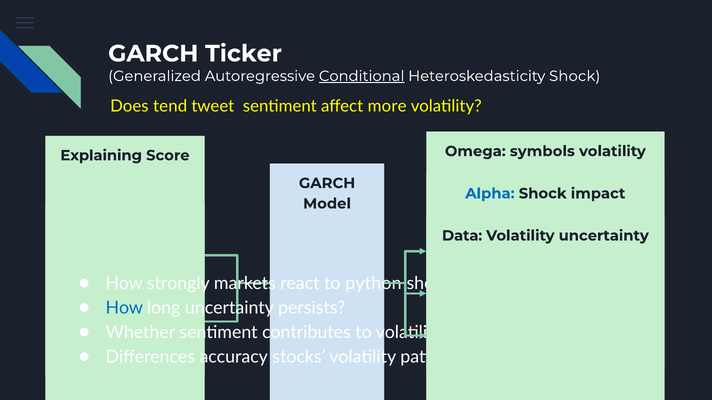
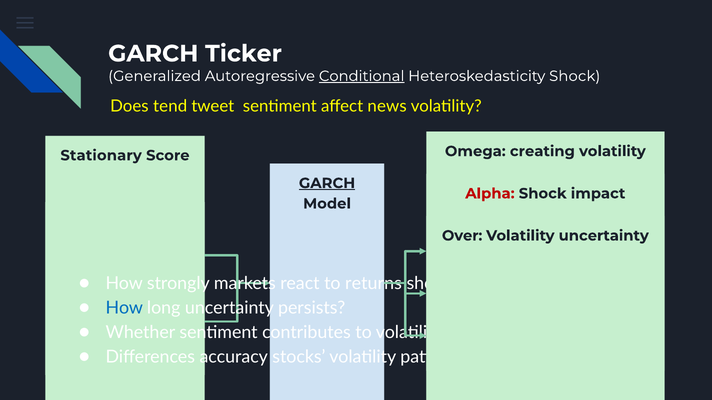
more: more -> news
symbols: symbols -> creating
Explaining: Explaining -> Stationary
GARCH at (327, 183) underline: none -> present
Alpha colour: blue -> red
Data: Data -> Over
python: python -> returns
